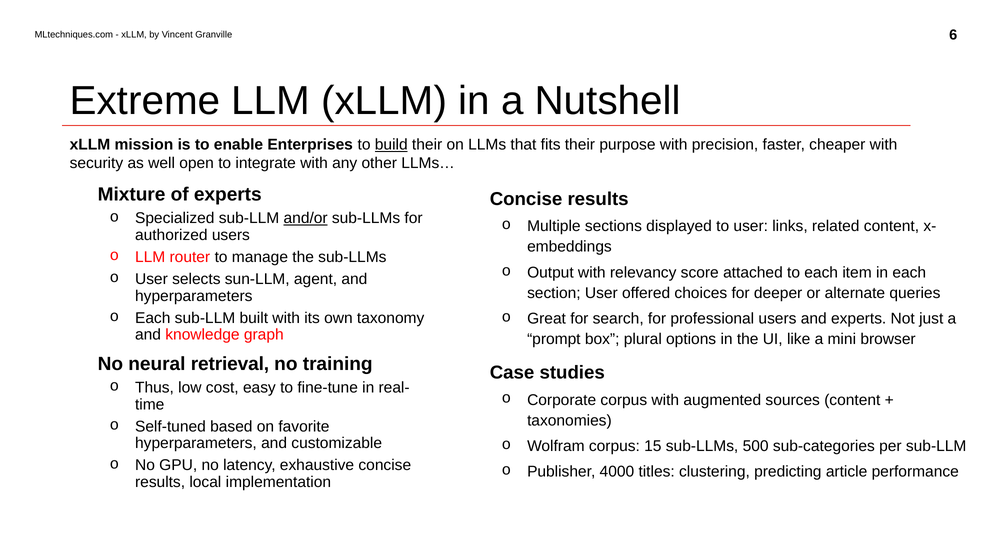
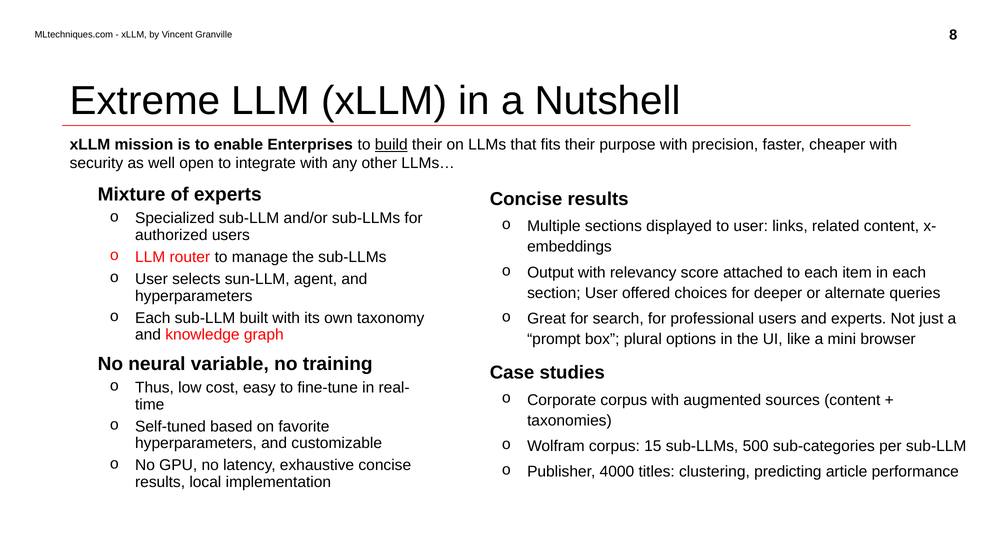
6: 6 -> 8
and/or underline: present -> none
retrieval: retrieval -> variable
